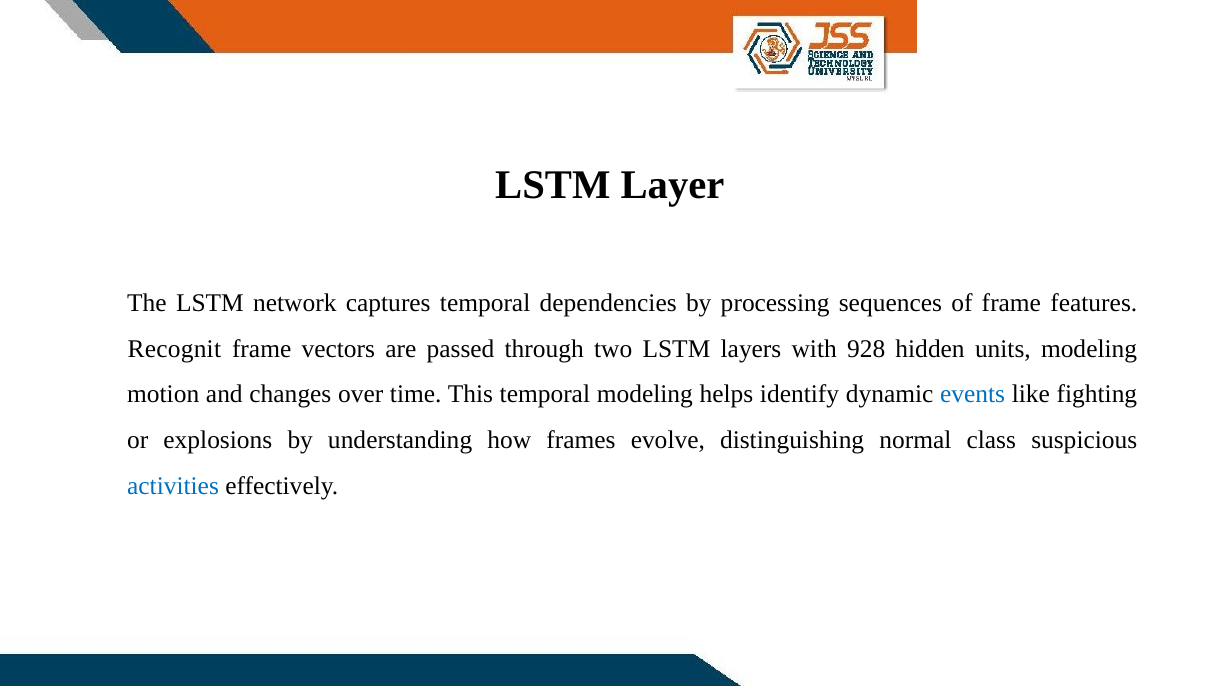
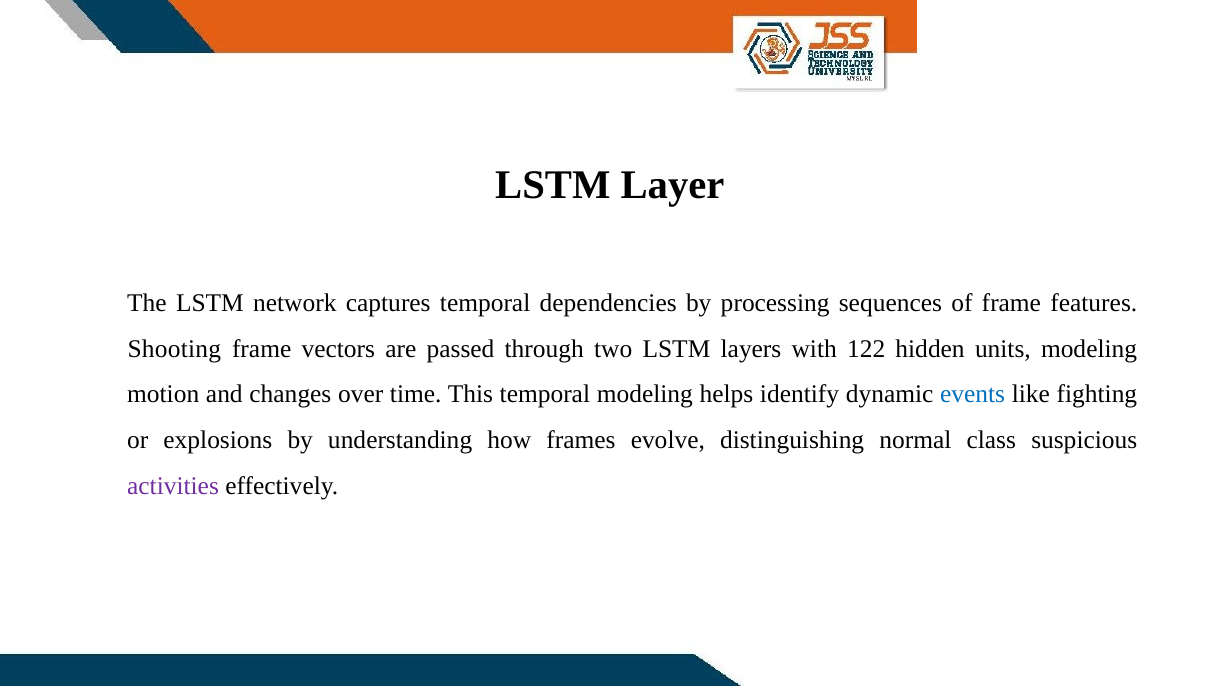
Recognit: Recognit -> Shooting
928: 928 -> 122
activities colour: blue -> purple
